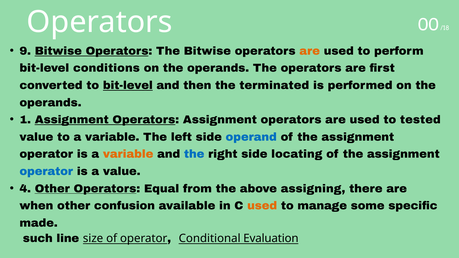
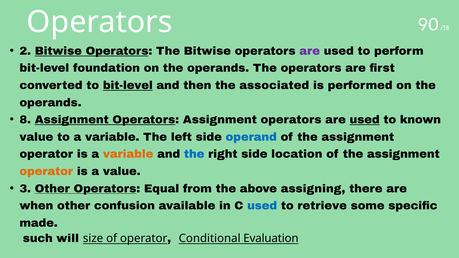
00: 00 -> 90
9: 9 -> 2
are at (310, 51) colour: orange -> purple
conditions: conditions -> foundation
terminated: terminated -> associated
1: 1 -> 8
used at (365, 120) underline: none -> present
tested: tested -> known
locating: locating -> location
operator at (46, 172) colour: blue -> orange
4: 4 -> 3
used at (262, 206) colour: orange -> blue
manage: manage -> retrieve
line: line -> will
